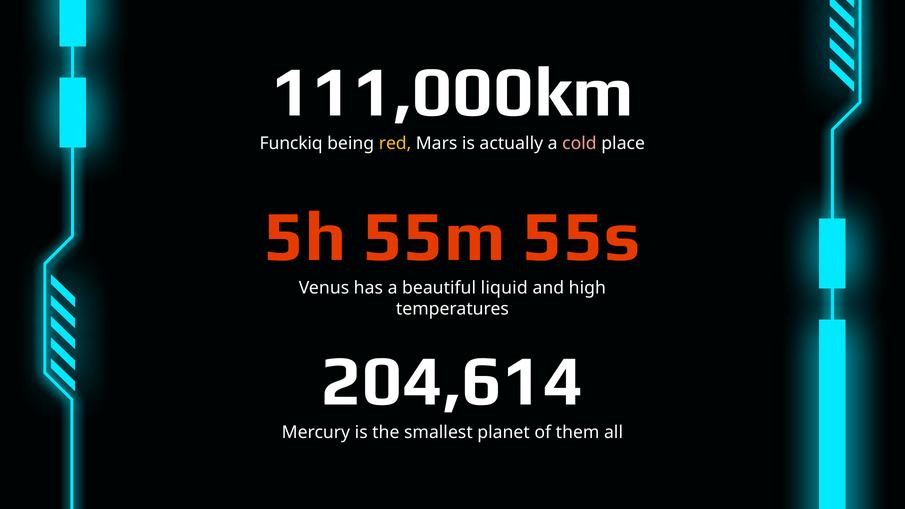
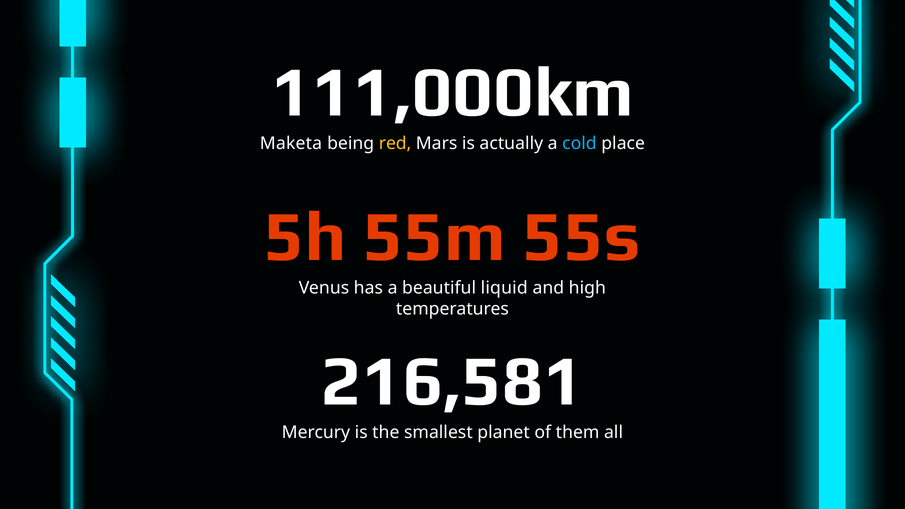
Funckiq: Funckiq -> Maketa
cold colour: pink -> light blue
204,614: 204,614 -> 216,581
